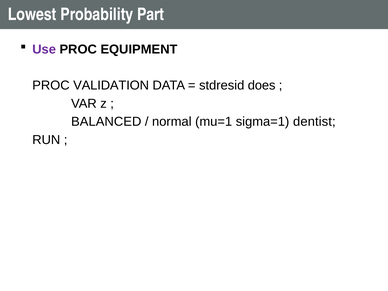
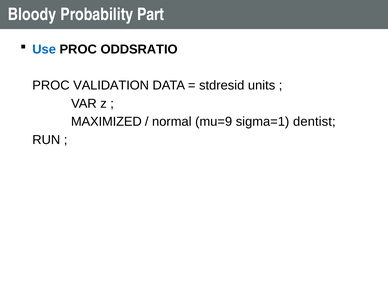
Lowest: Lowest -> Bloody
Use colour: purple -> blue
EQUIPMENT: EQUIPMENT -> ODDSRATIO
does: does -> units
BALANCED: BALANCED -> MAXIMIZED
mu=1: mu=1 -> mu=9
